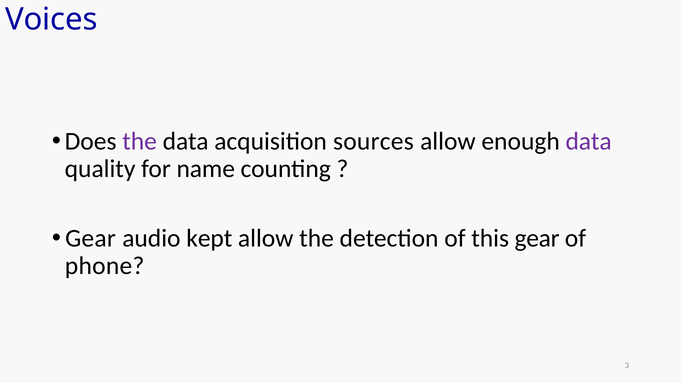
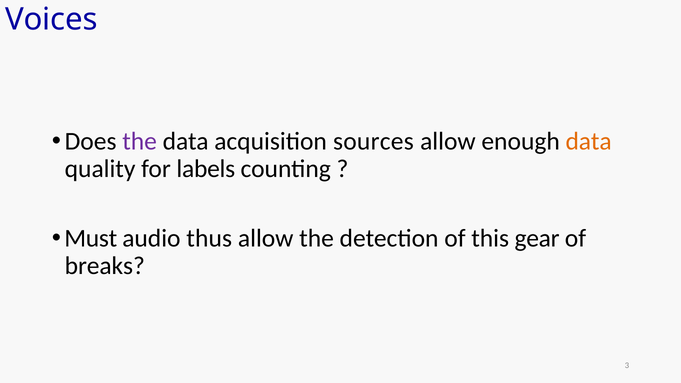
data at (589, 141) colour: purple -> orange
name: name -> labels
Gear at (90, 238): Gear -> Must
kept: kept -> thus
phone: phone -> breaks
